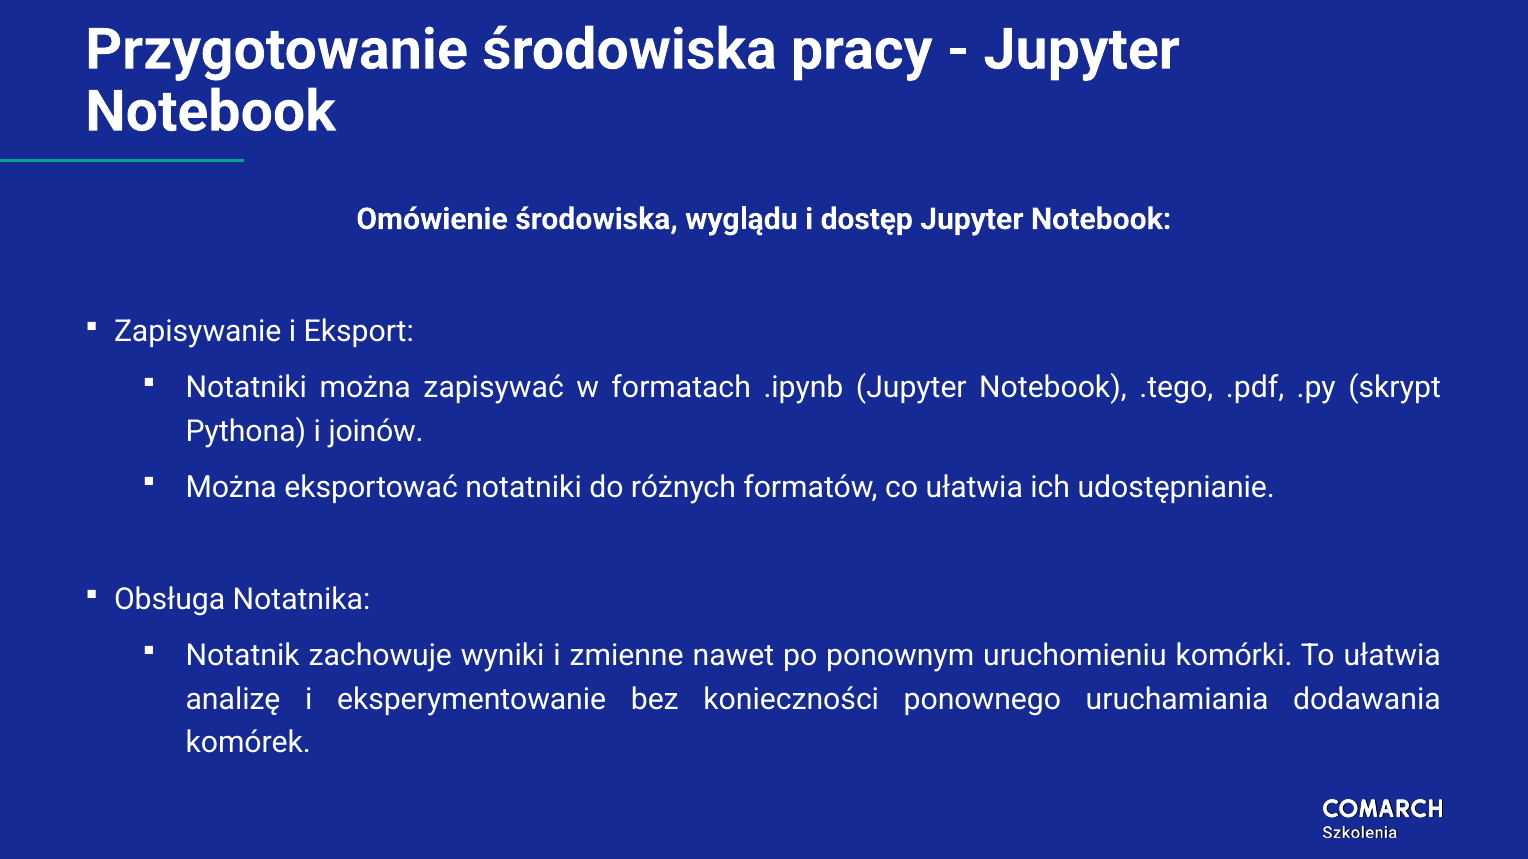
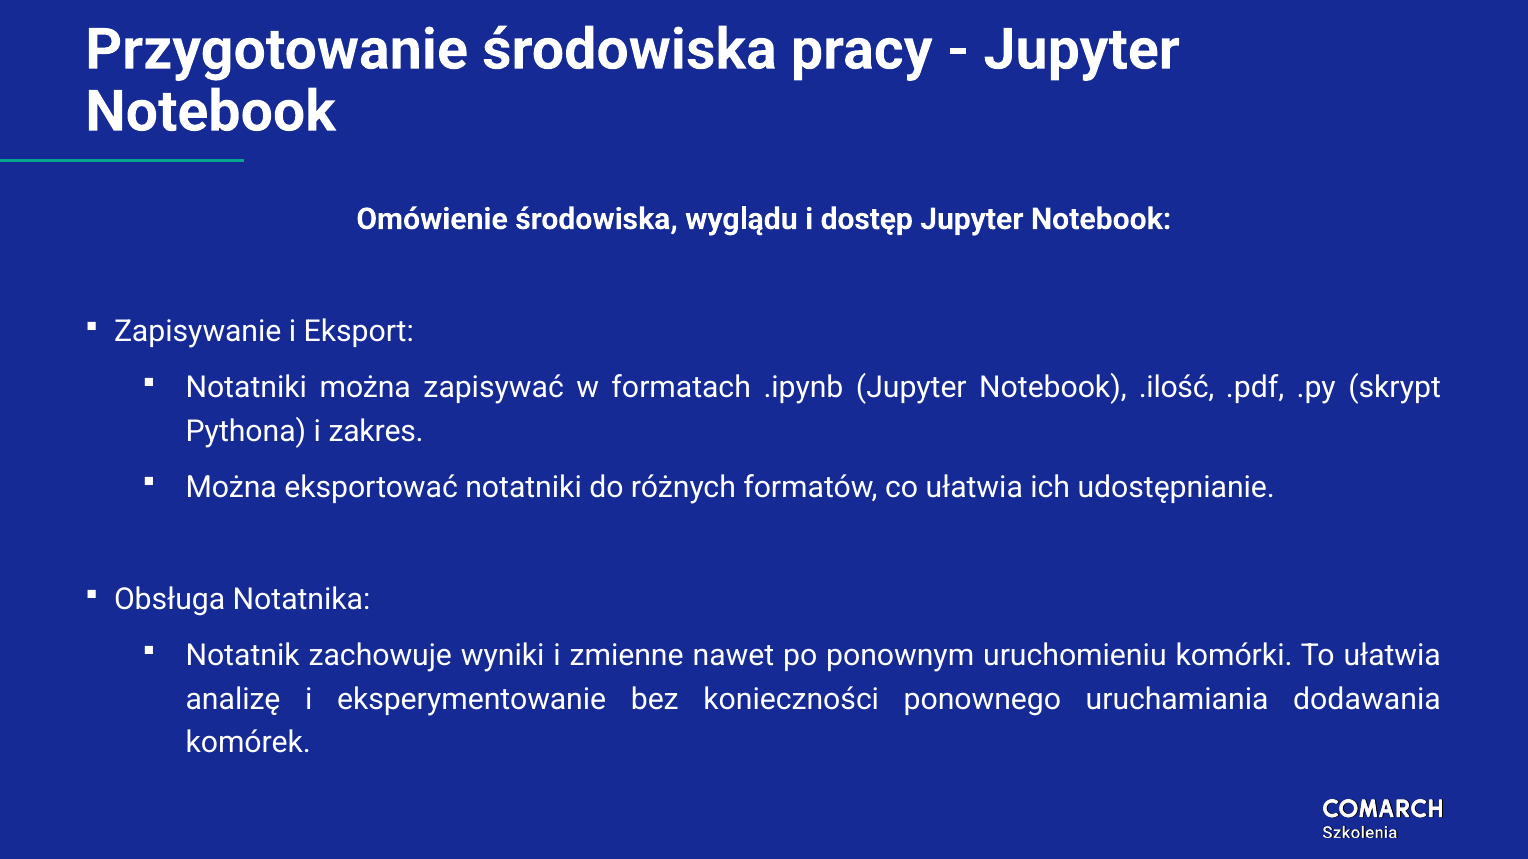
.tego: .tego -> .ilość
joinów: joinów -> zakres
